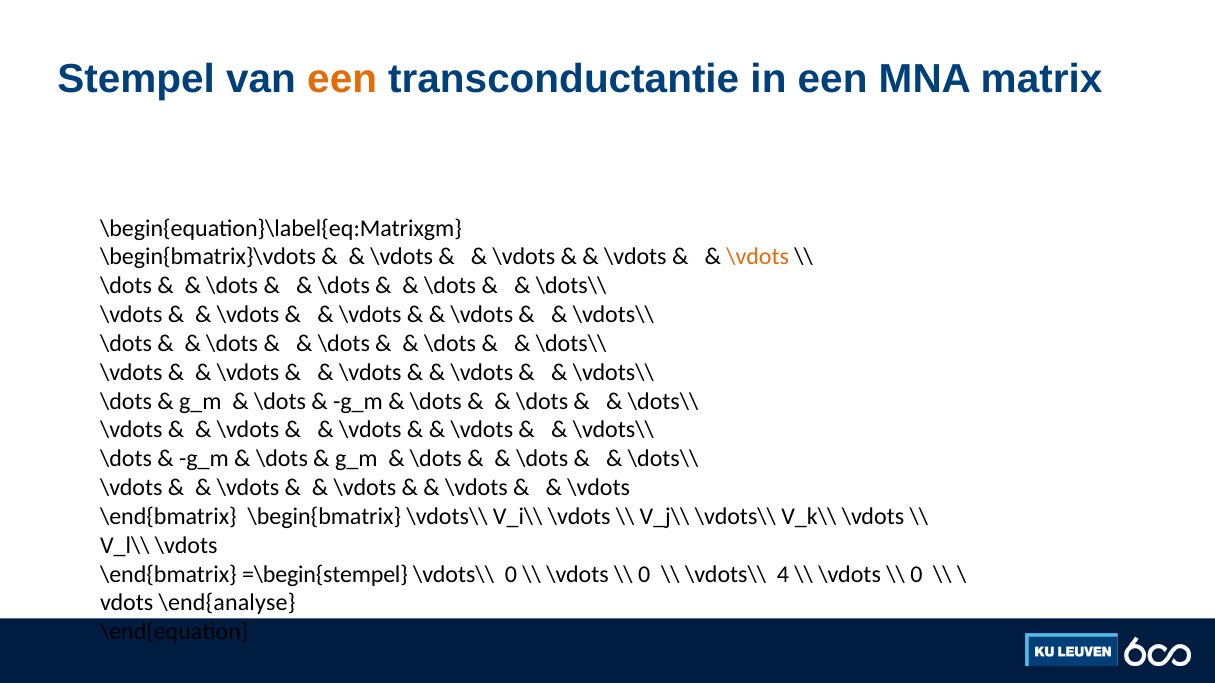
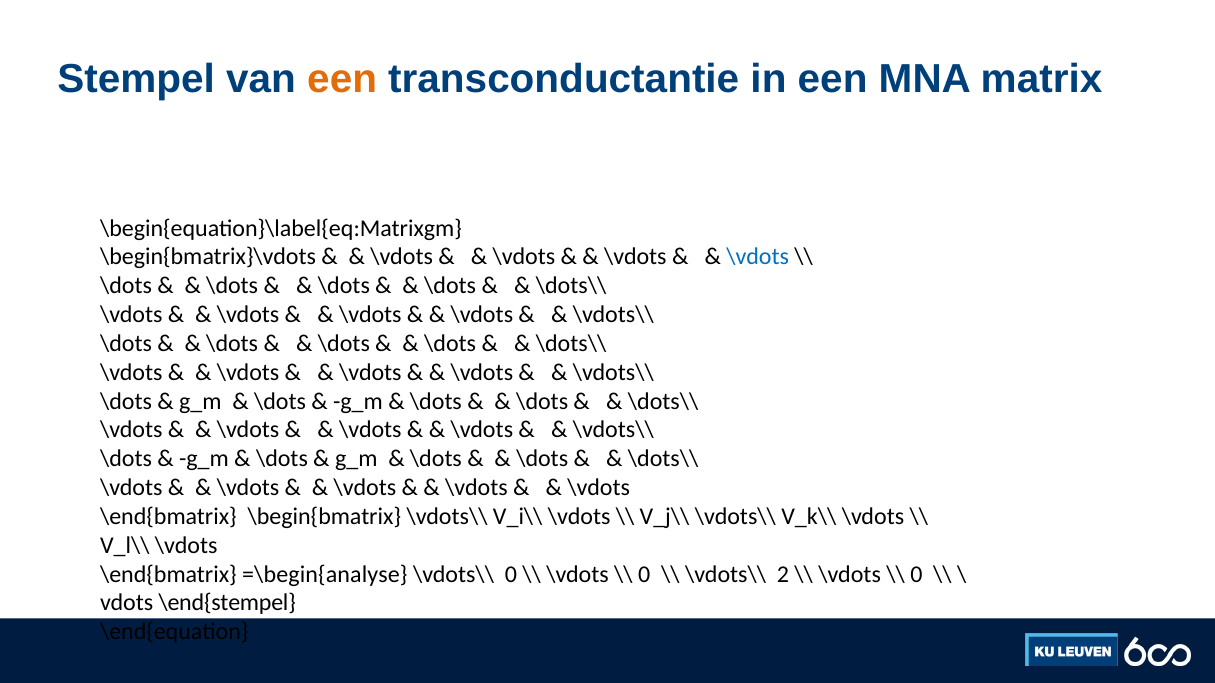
\vdots at (758, 257) colour: orange -> blue
=\begin{stempel: =\begin{stempel -> =\begin{analyse
4: 4 -> 2
\end{analyse: \end{analyse -> \end{stempel
